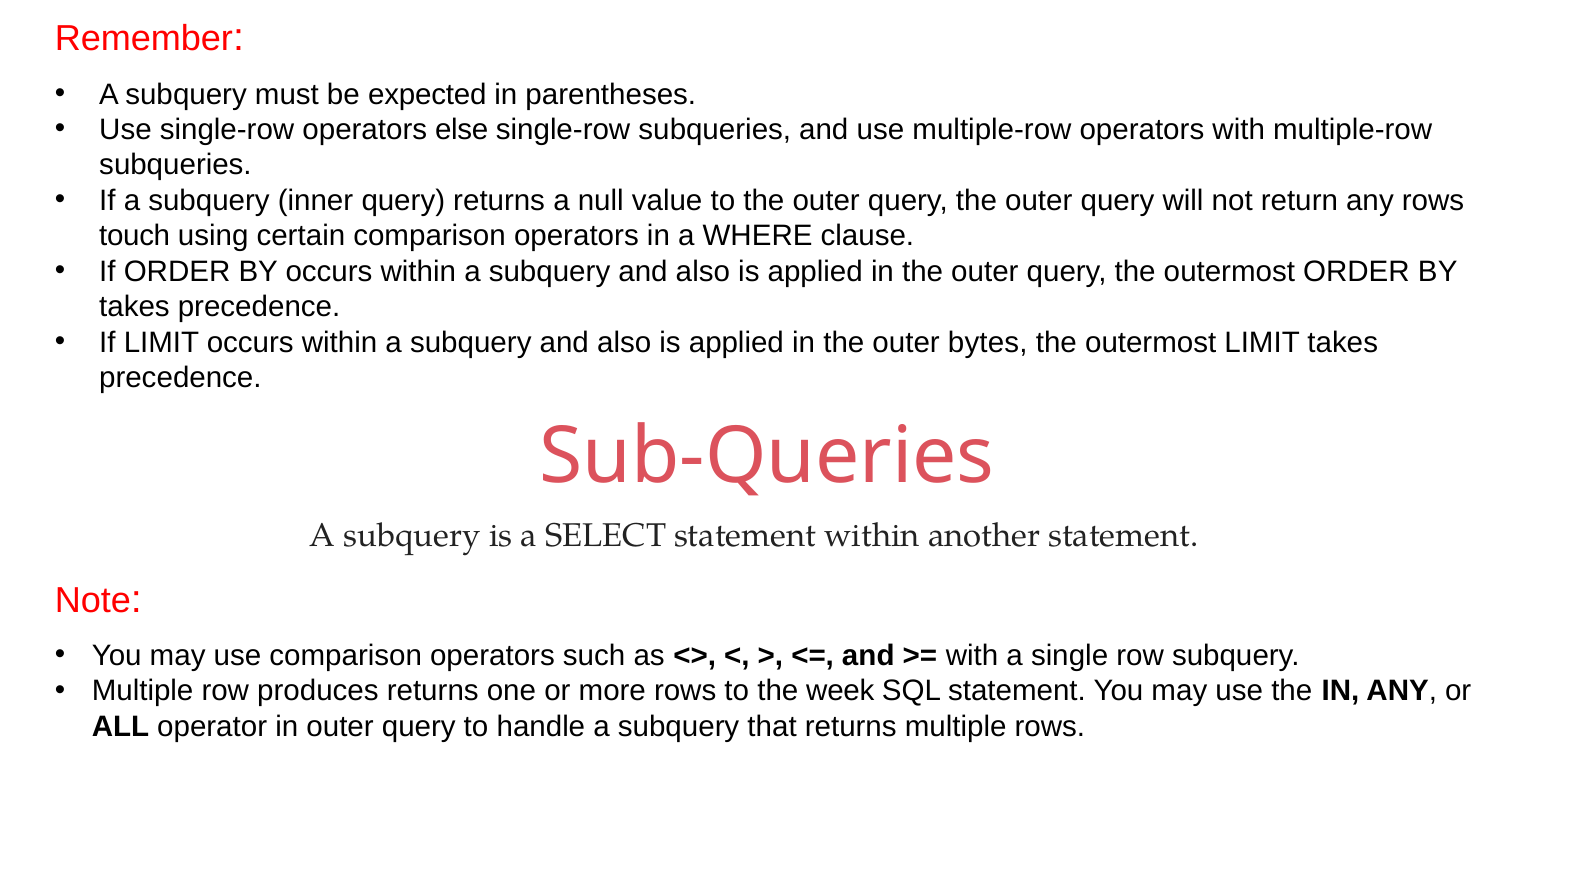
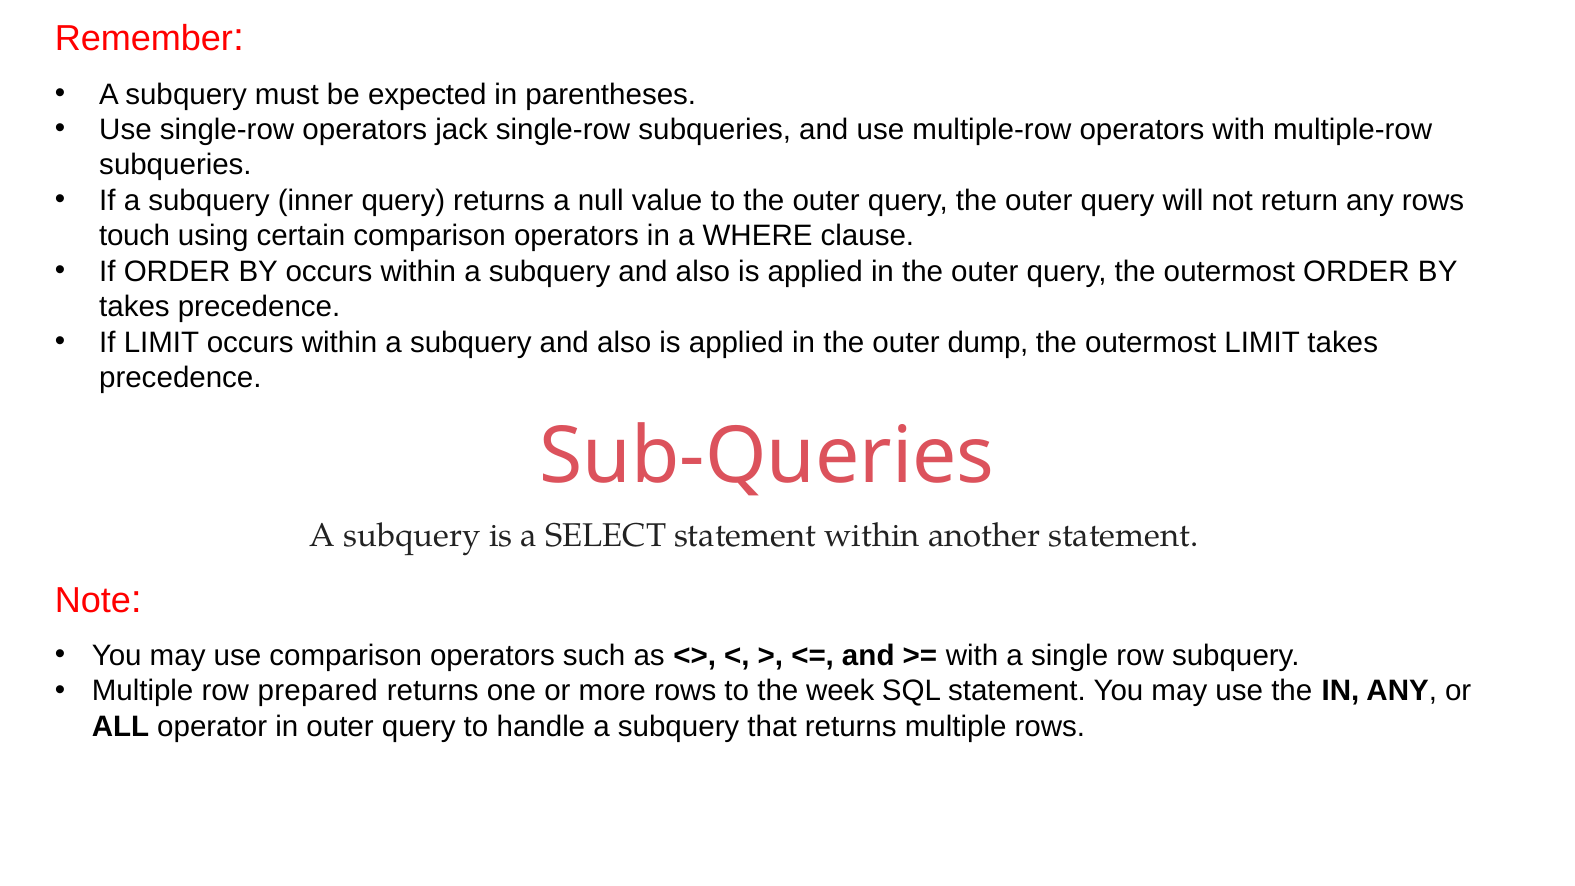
else: else -> jack
bytes: bytes -> dump
produces: produces -> prepared
